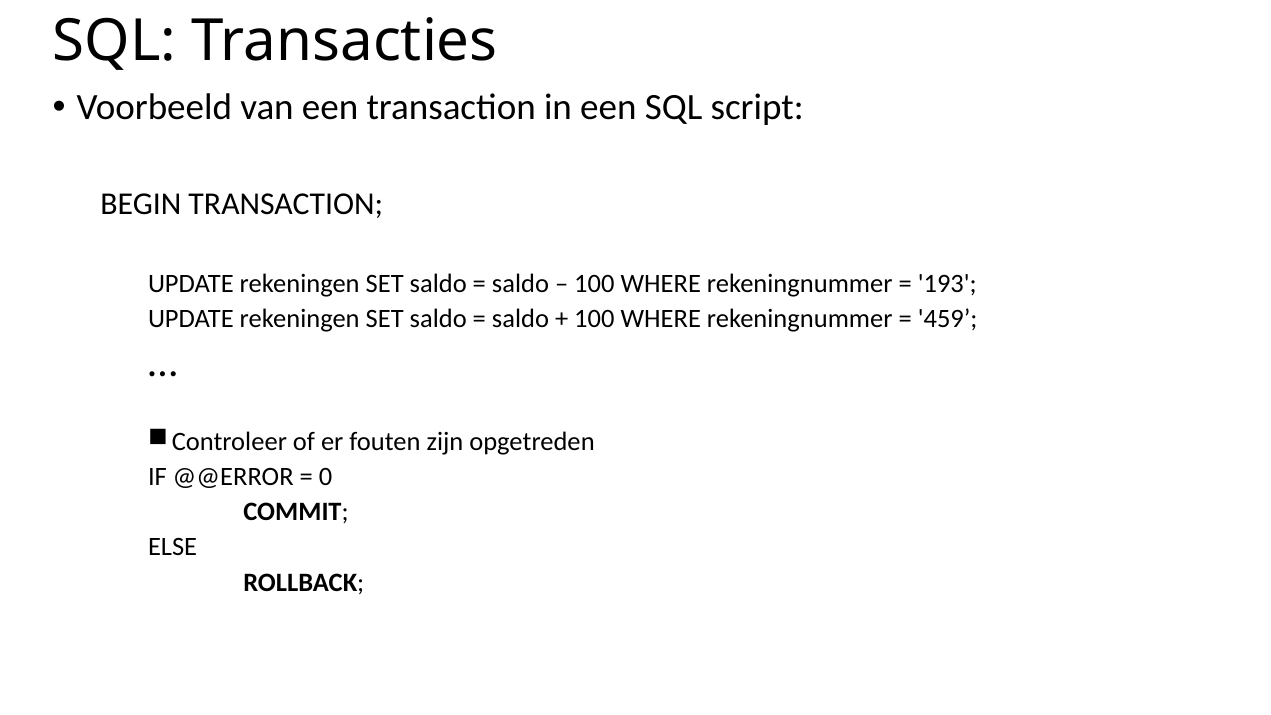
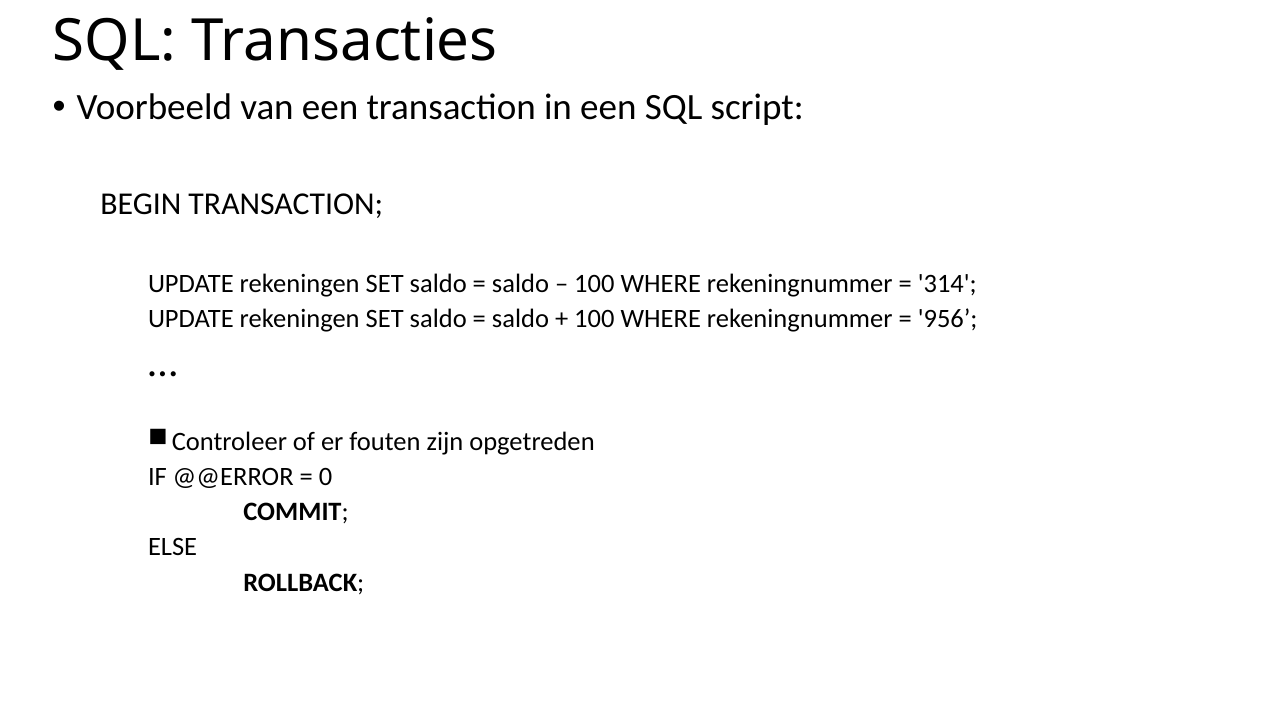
193: 193 -> 314
459: 459 -> 956
